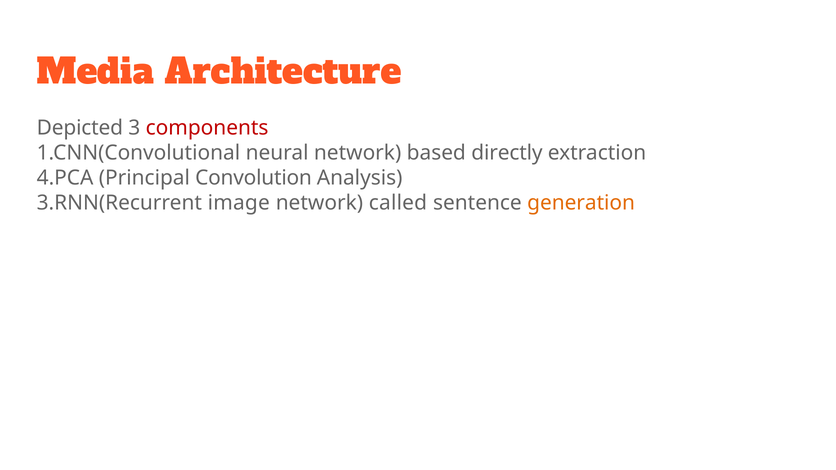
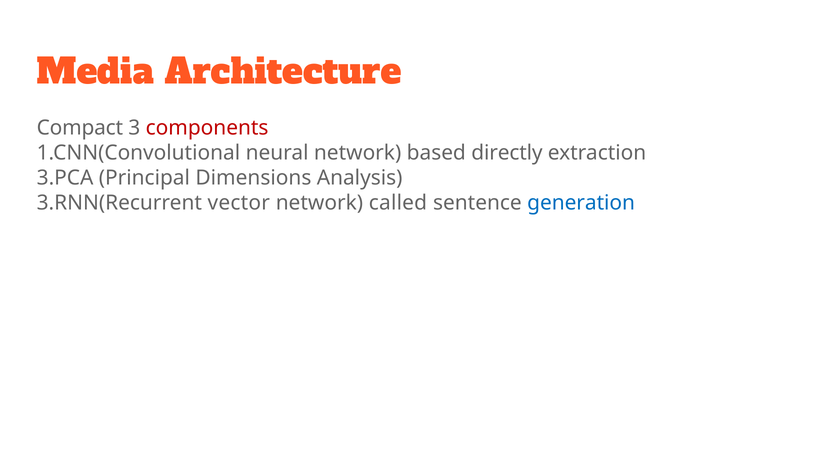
Depicted: Depicted -> Compact
4.PCA: 4.PCA -> 3.PCA
Convolution: Convolution -> Dimensions
image: image -> vector
generation colour: orange -> blue
